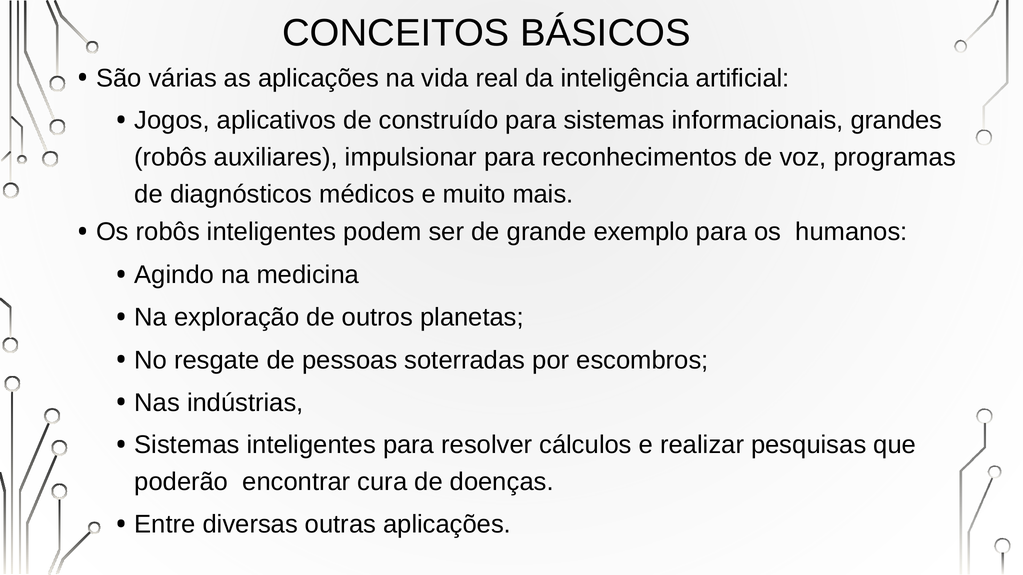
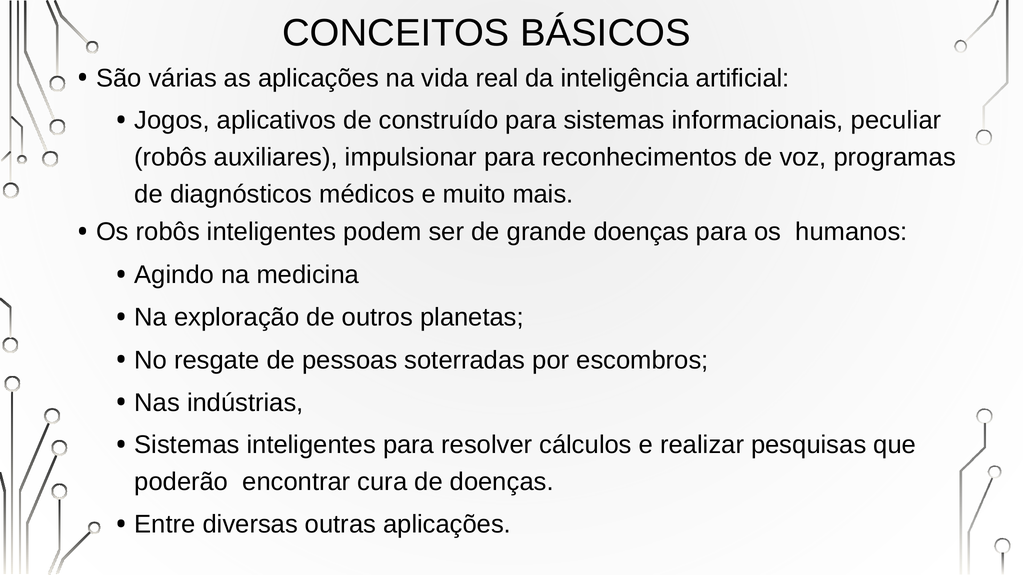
grandes: grandes -> peculiar
grande exemplo: exemplo -> doenças
